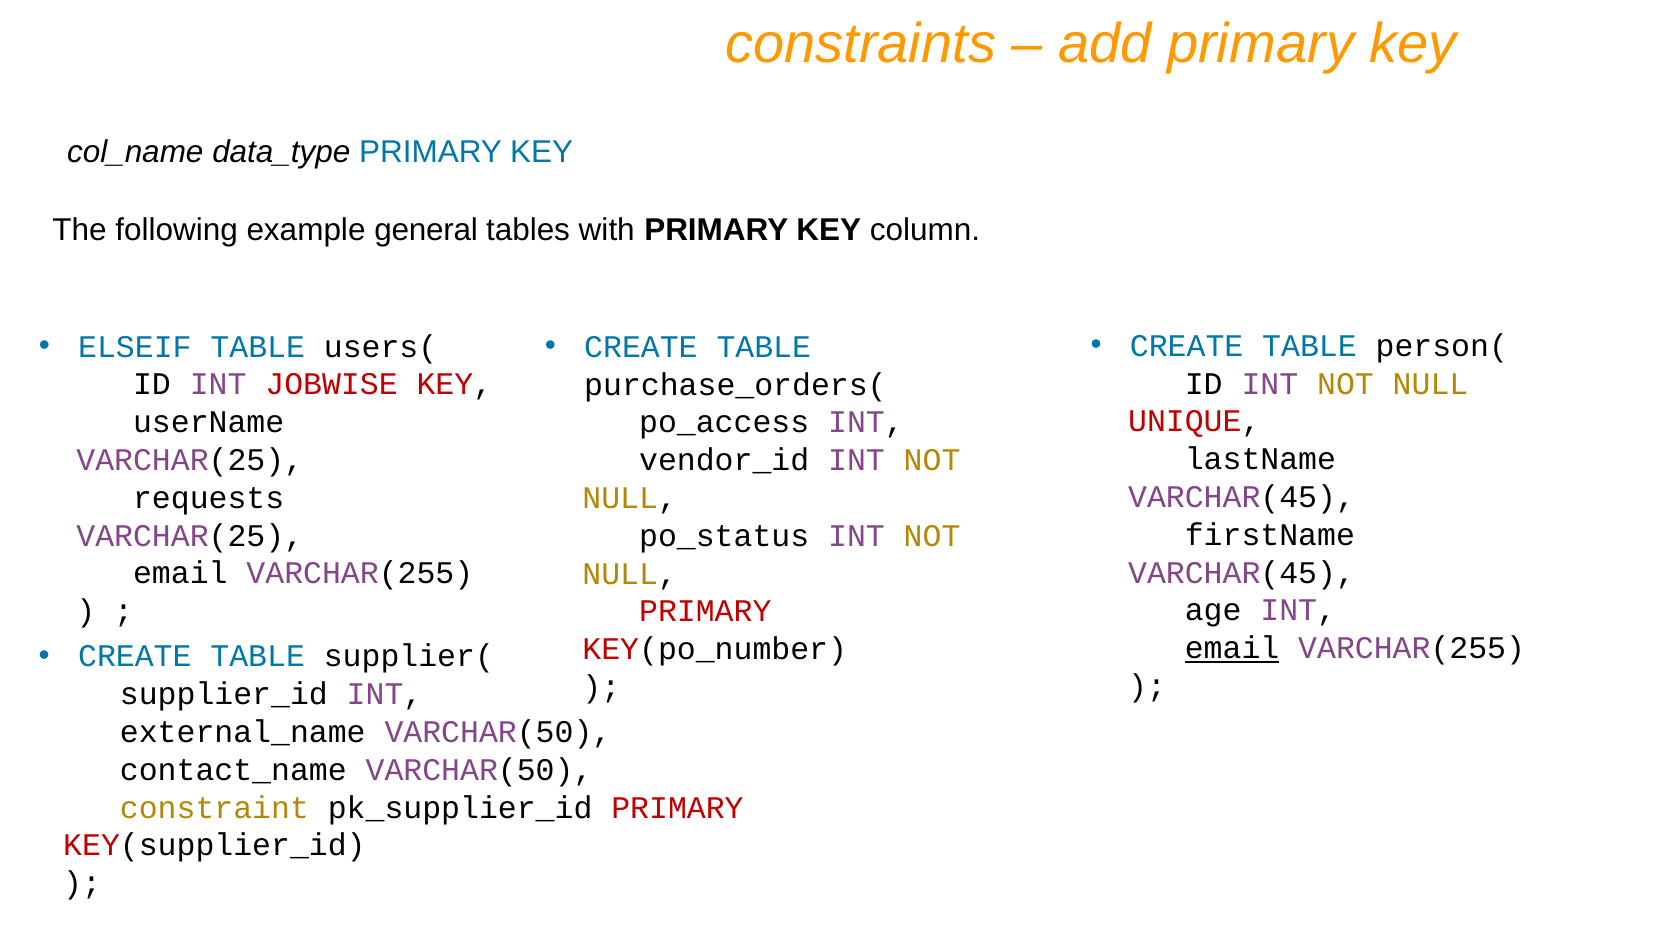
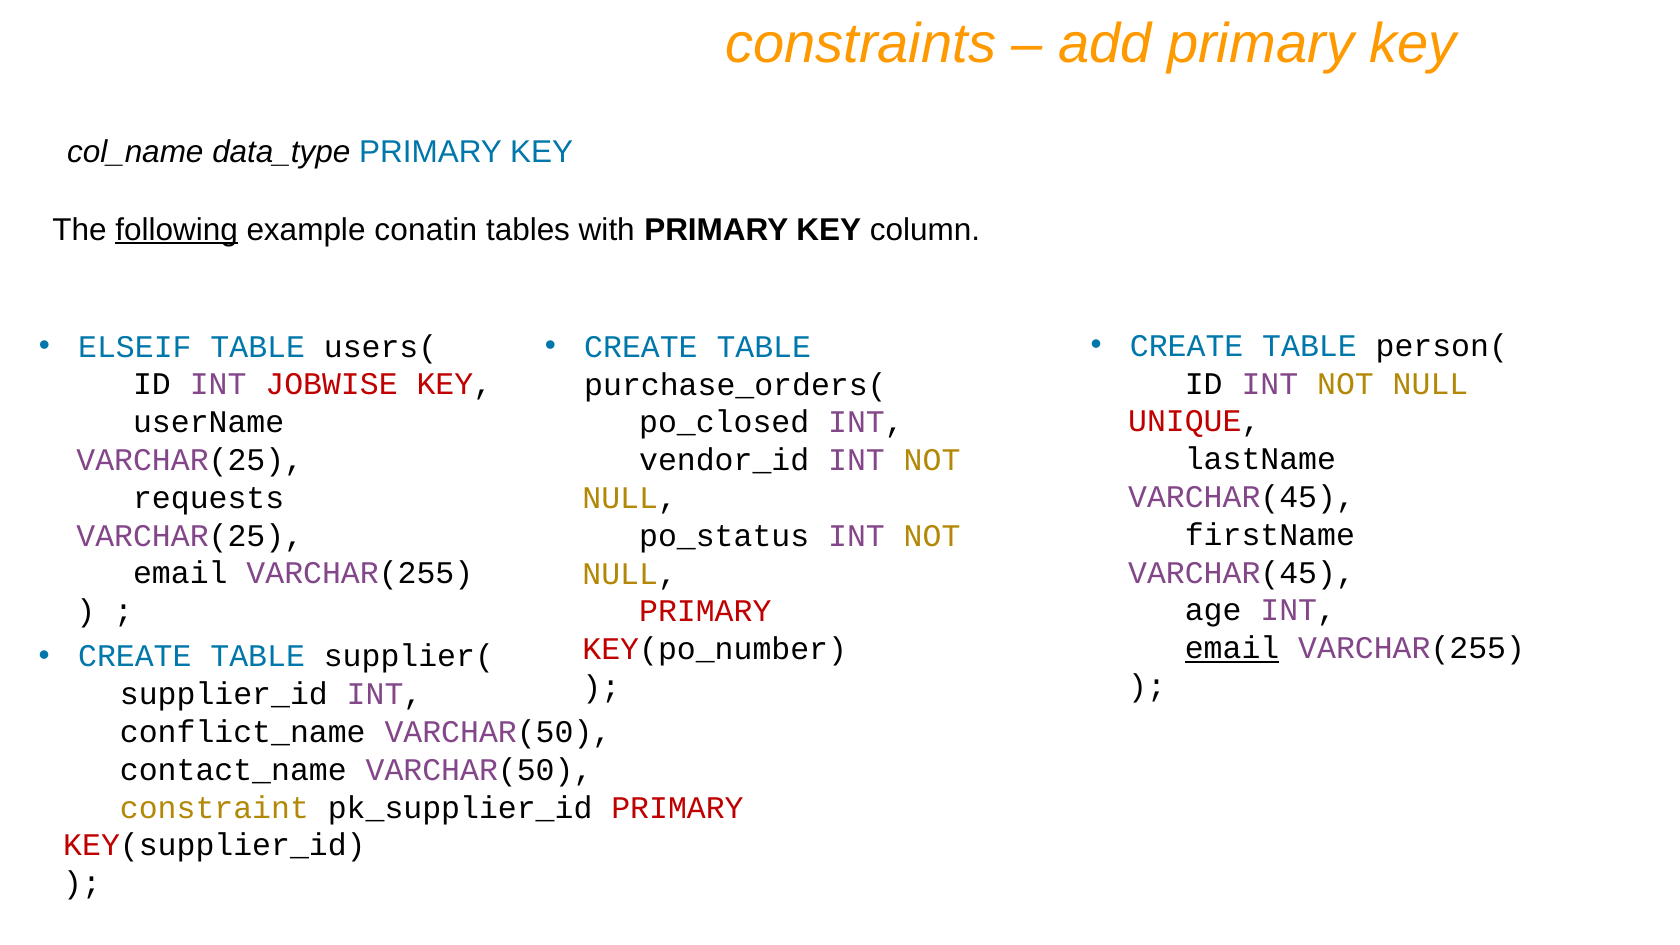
following underline: none -> present
general: general -> conatin
po_access: po_access -> po_closed
external_name: external_name -> conflict_name
